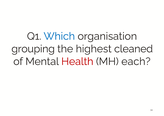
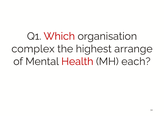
Which colour: blue -> red
grouping: grouping -> complex
cleaned: cleaned -> arrange
